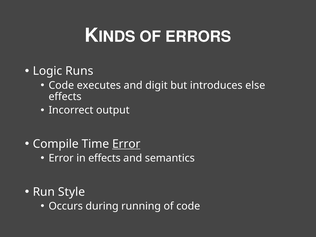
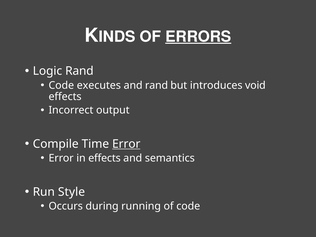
ERRORS underline: none -> present
Logic Runs: Runs -> Rand
and digit: digit -> rand
else: else -> void
